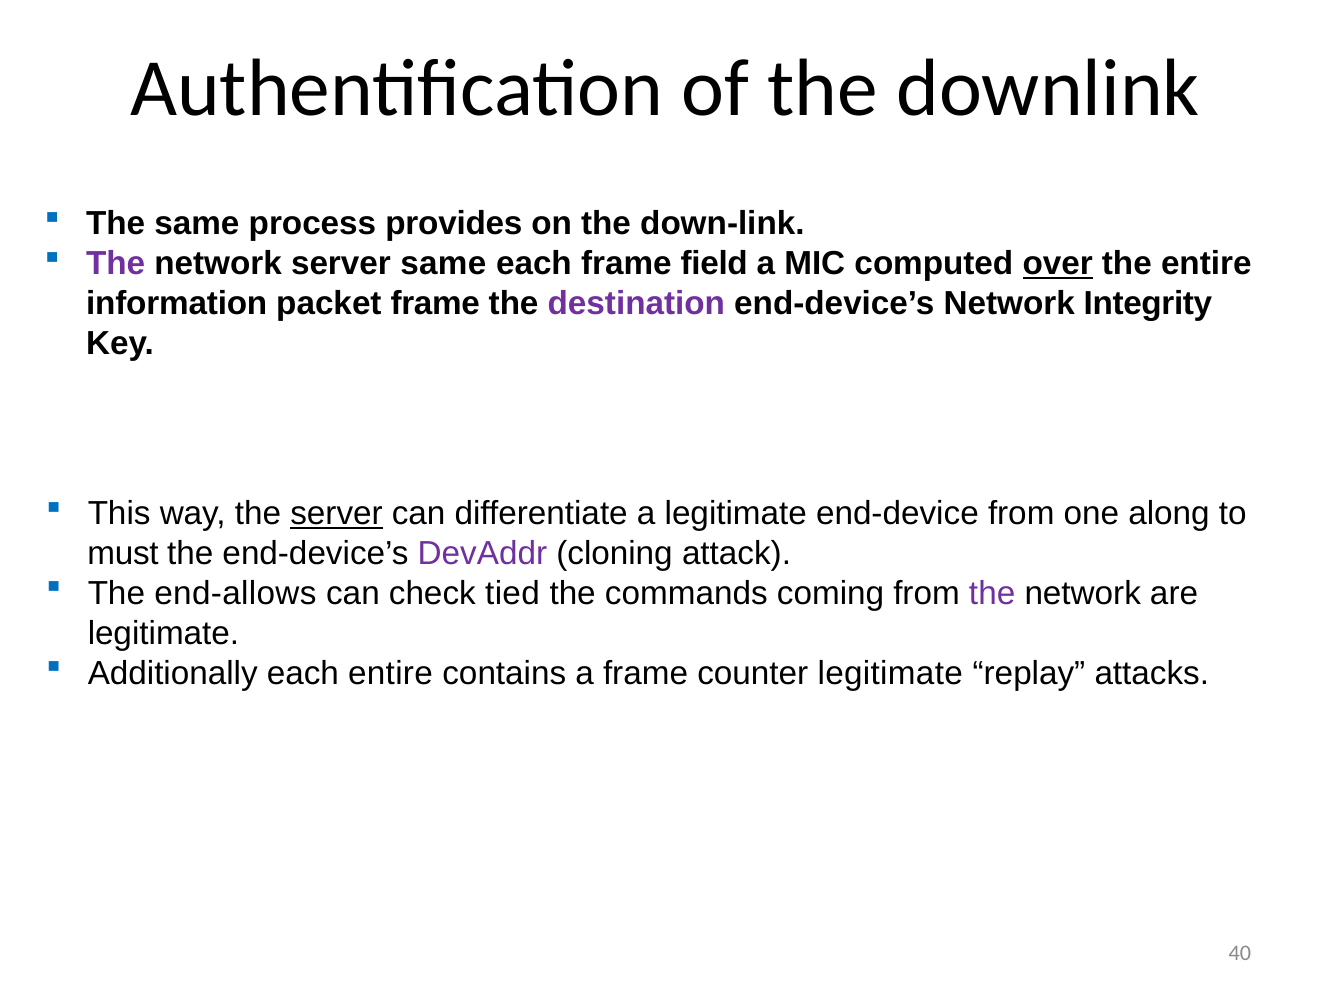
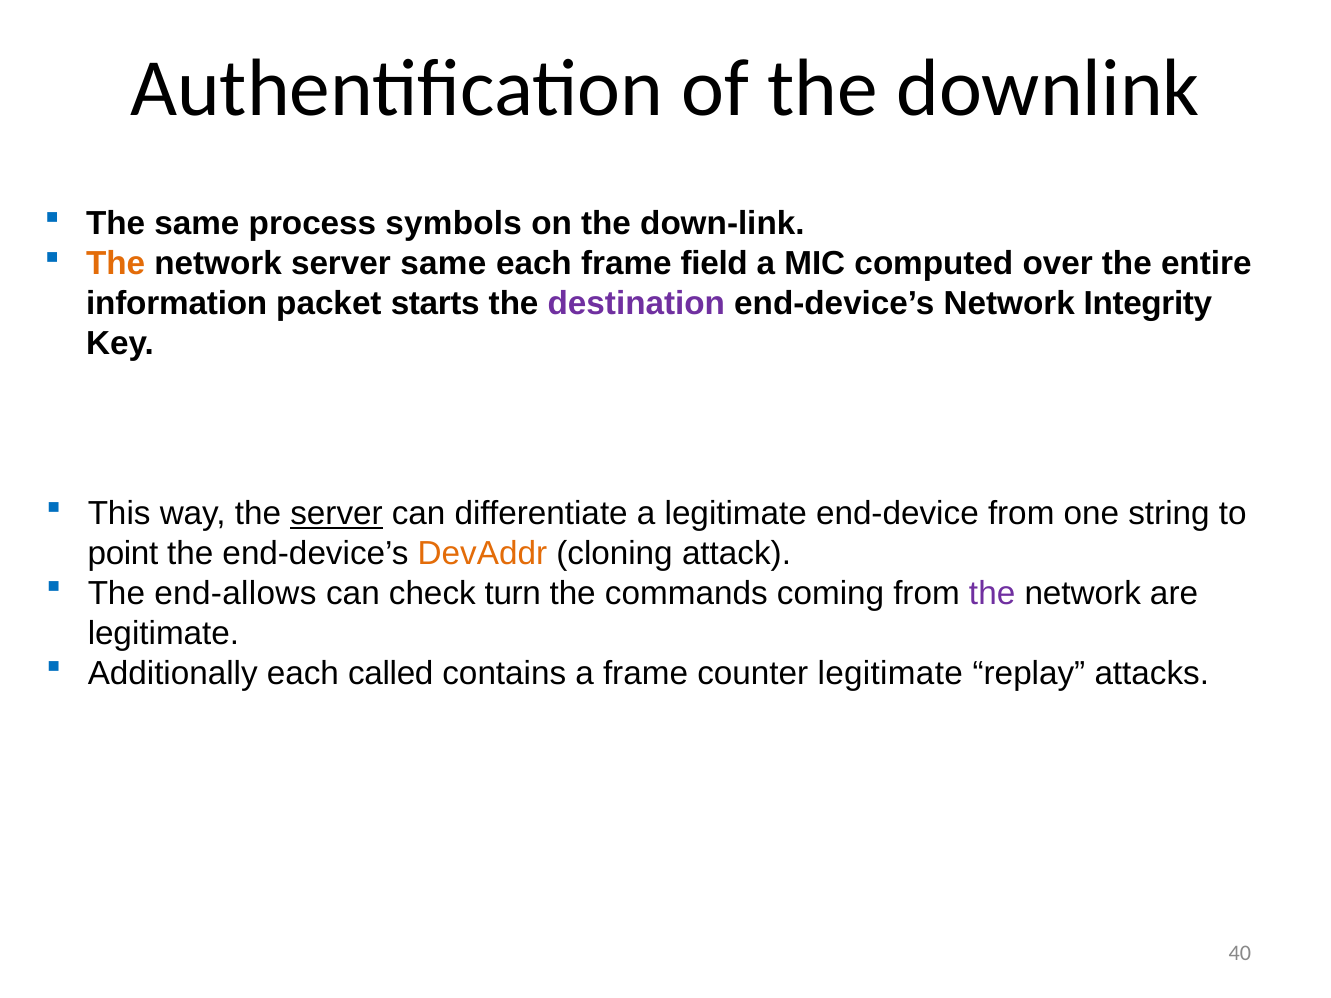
provides: provides -> symbols
The at (116, 264) colour: purple -> orange
over underline: present -> none
packet frame: frame -> starts
along: along -> string
must: must -> point
DevAddr colour: purple -> orange
tied: tied -> turn
each entire: entire -> called
